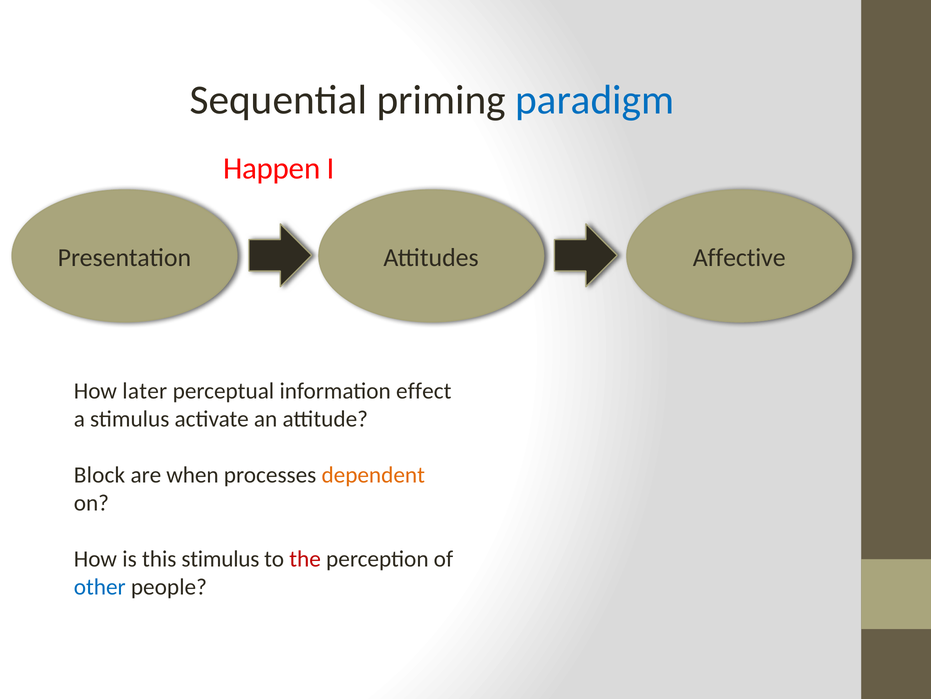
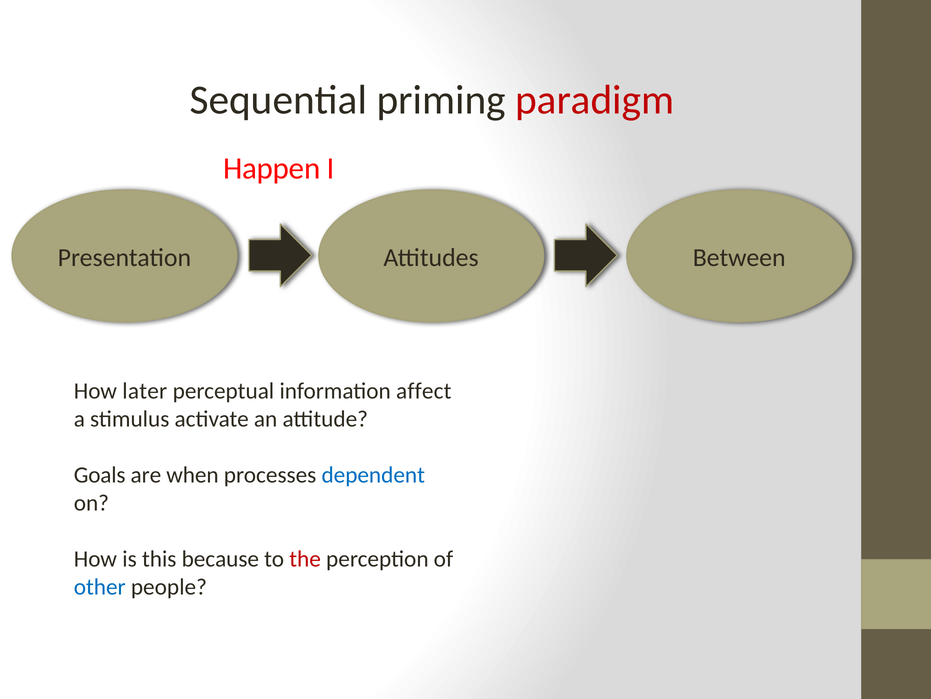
paradigm colour: blue -> red
Affective: Affective -> Between
effect: effect -> affect
Block: Block -> Goals
dependent colour: orange -> blue
this stimulus: stimulus -> because
